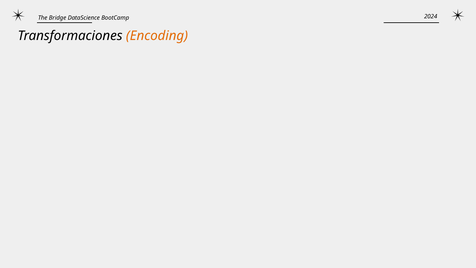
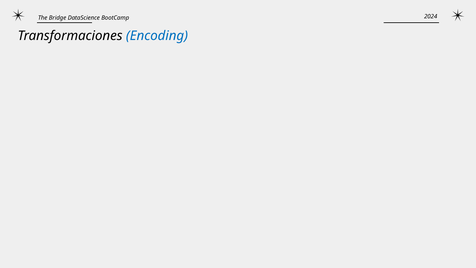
Encoding colour: orange -> blue
